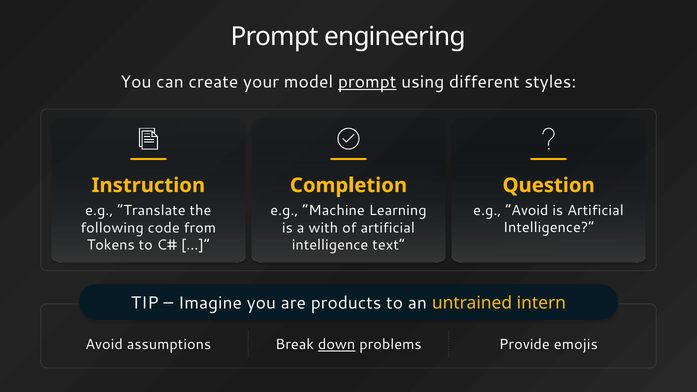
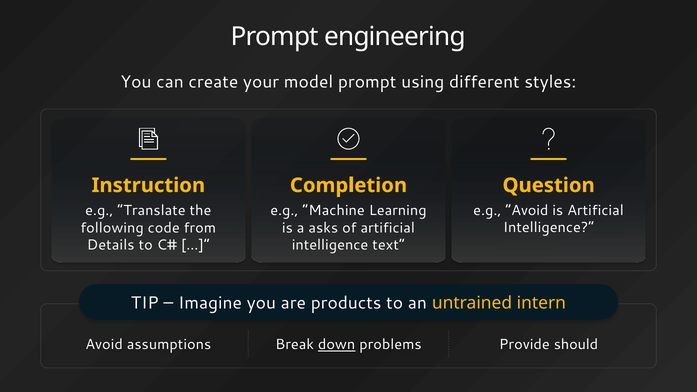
prompt at (367, 82) underline: present -> none
with: with -> asks
Tokens: Tokens -> Details
emojis: emojis -> should
